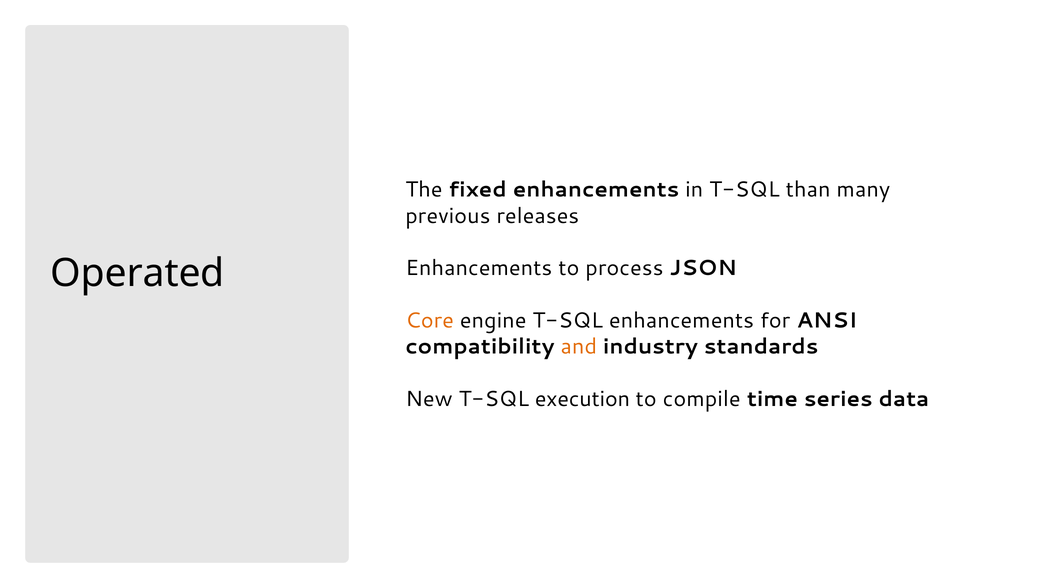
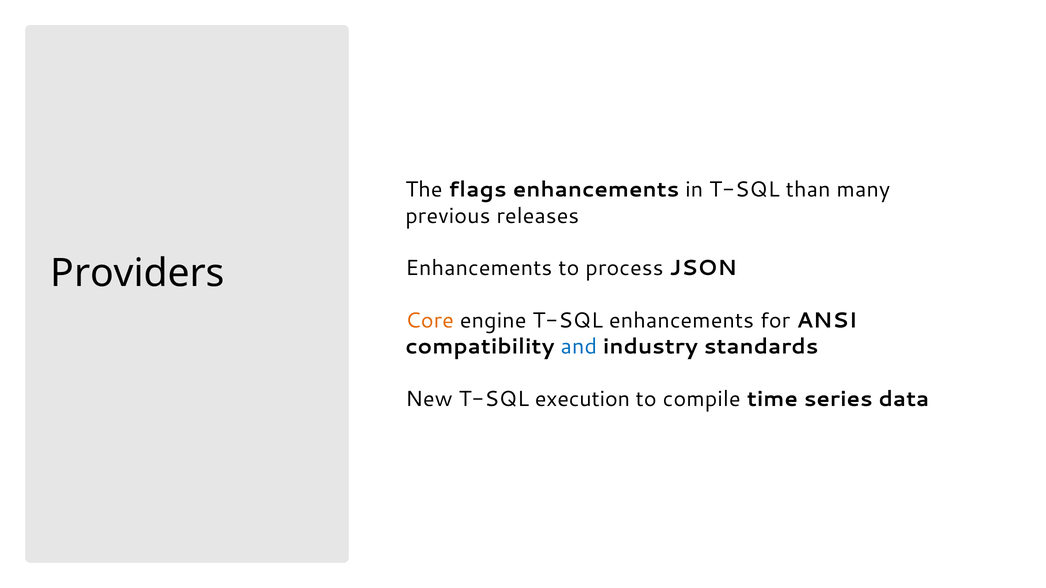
fixed: fixed -> flags
Operated: Operated -> Providers
and colour: orange -> blue
